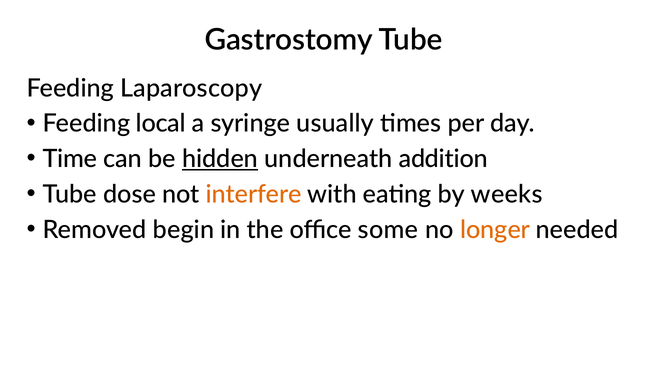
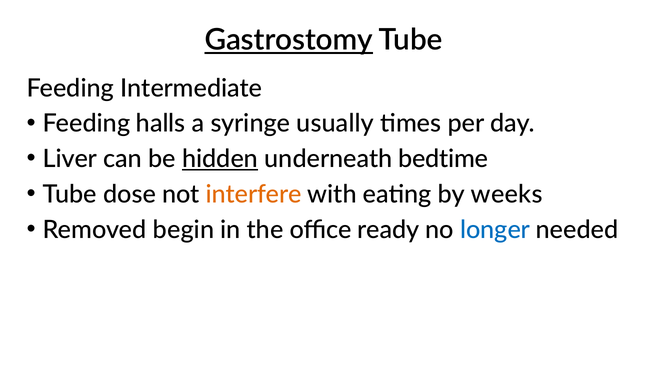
Gastrostomy underline: none -> present
Laparoscopy: Laparoscopy -> Intermediate
local: local -> halls
Time: Time -> Liver
addition: addition -> bedtime
some: some -> ready
longer colour: orange -> blue
